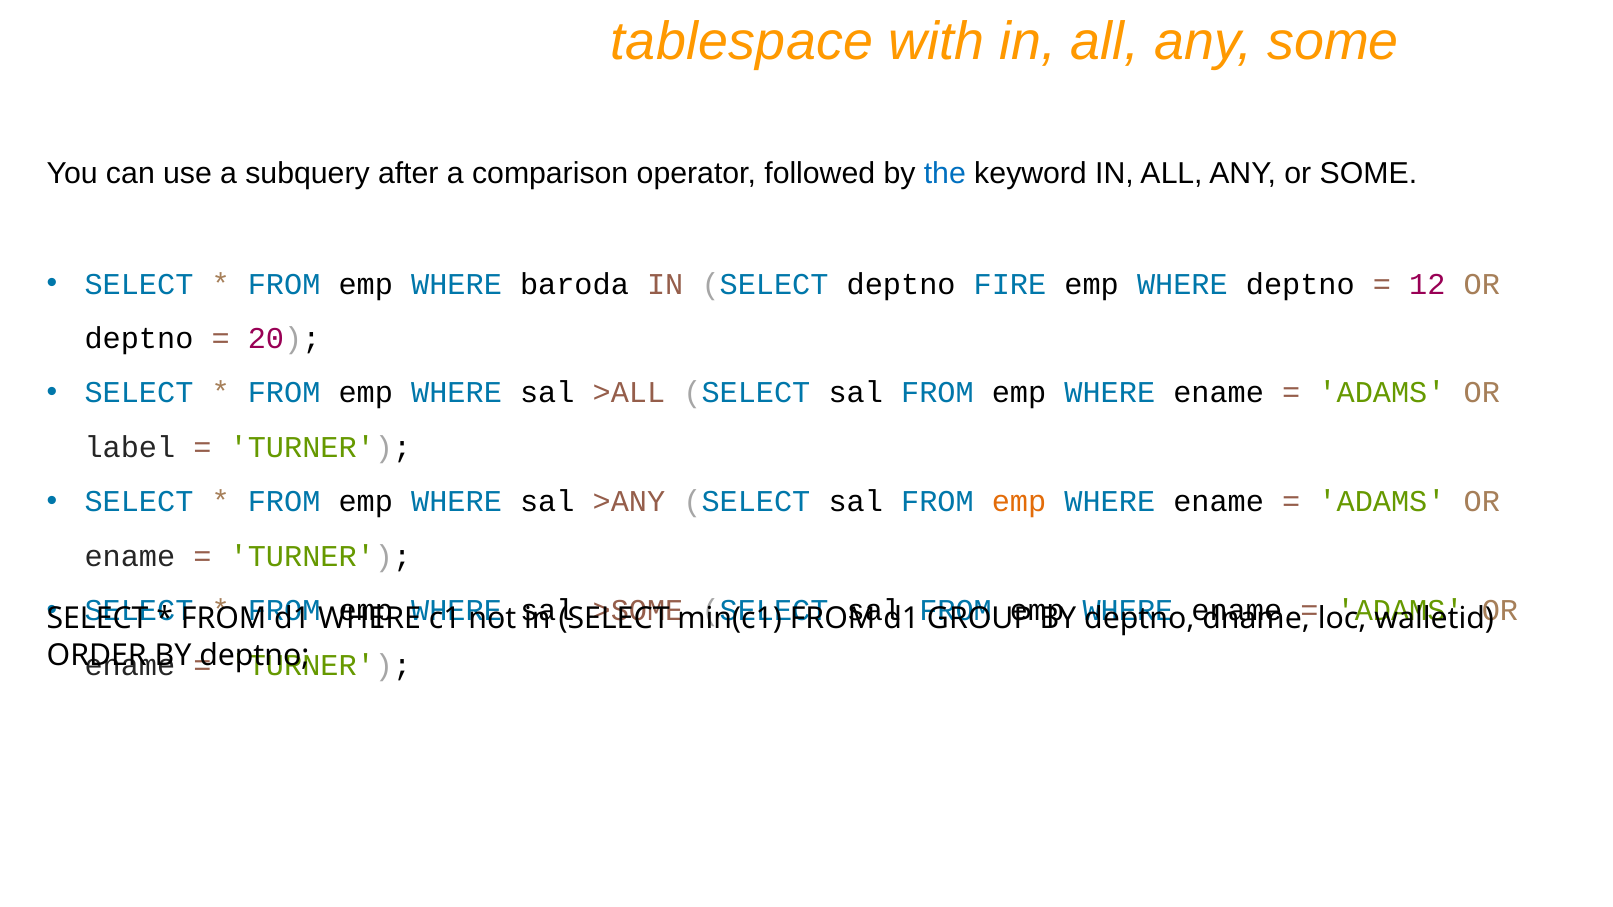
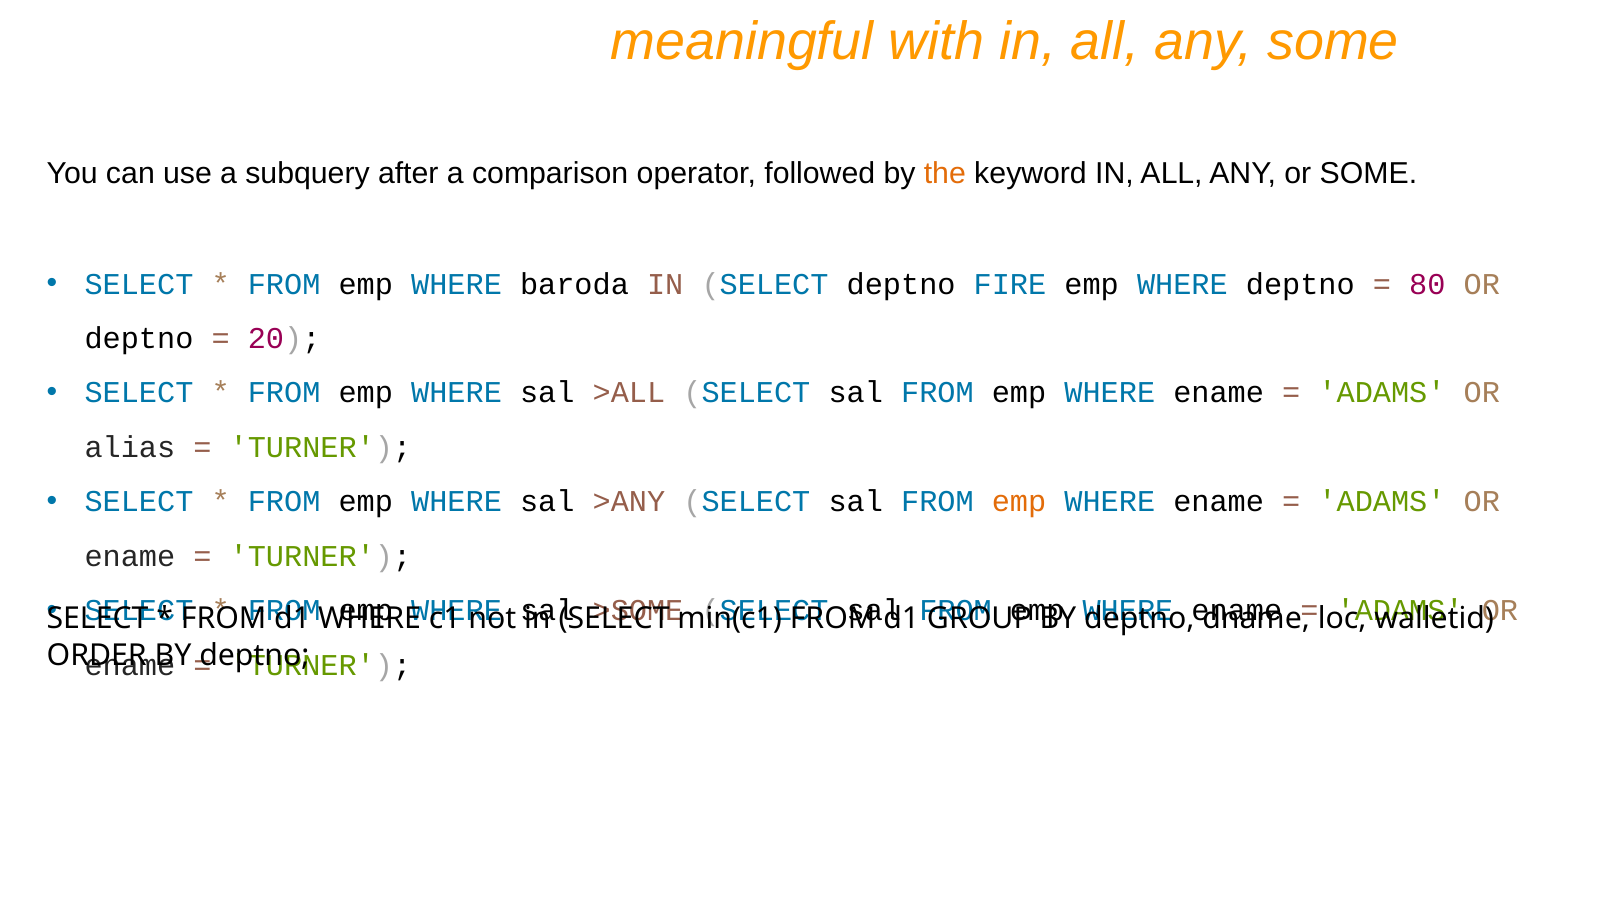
tablespace: tablespace -> meaningful
the colour: blue -> orange
12: 12 -> 80
label: label -> alias
